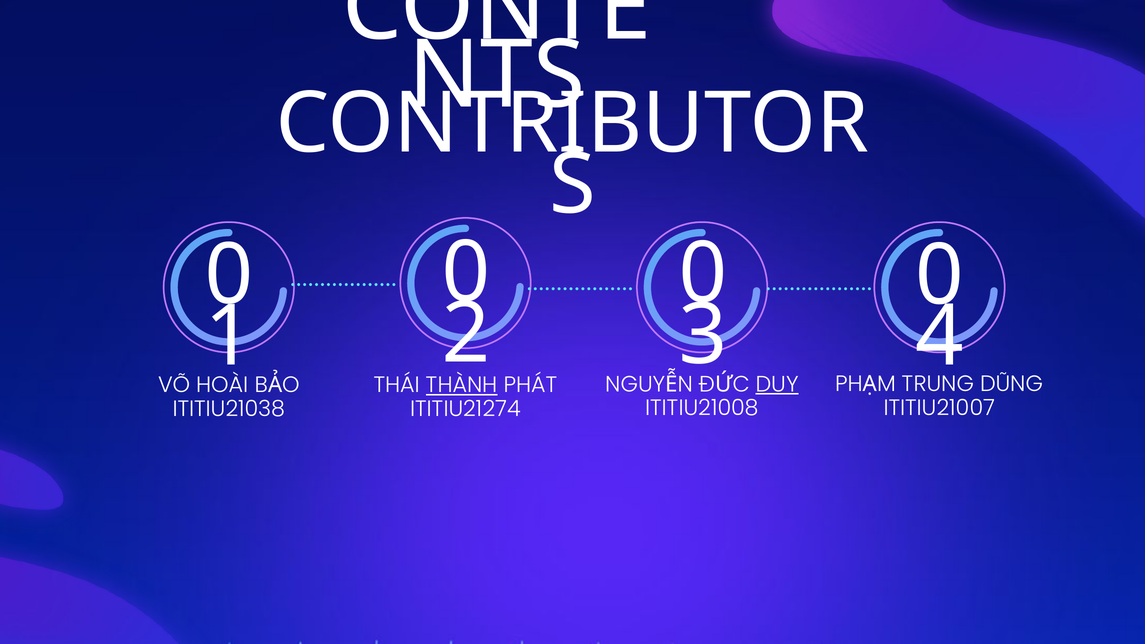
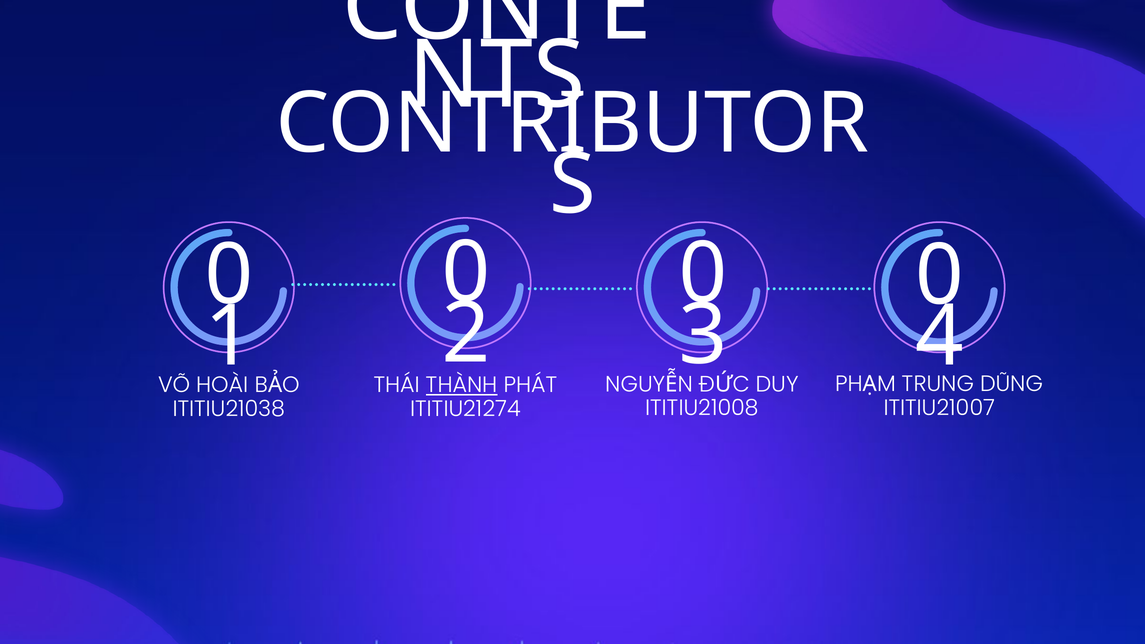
DUY underline: present -> none
